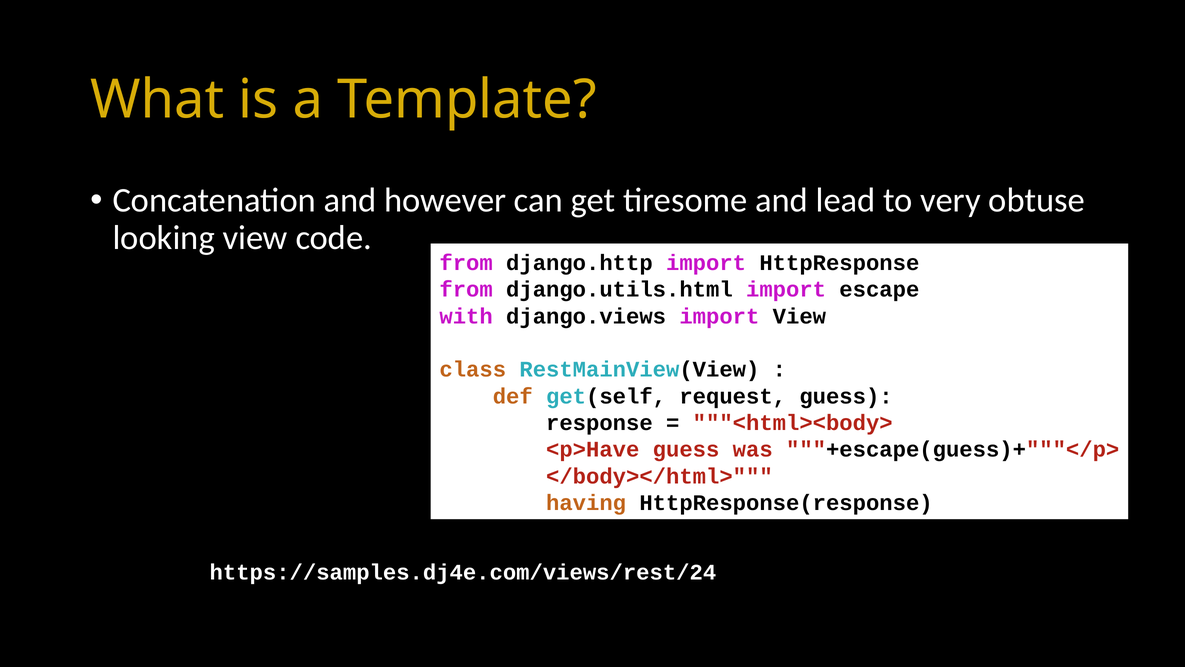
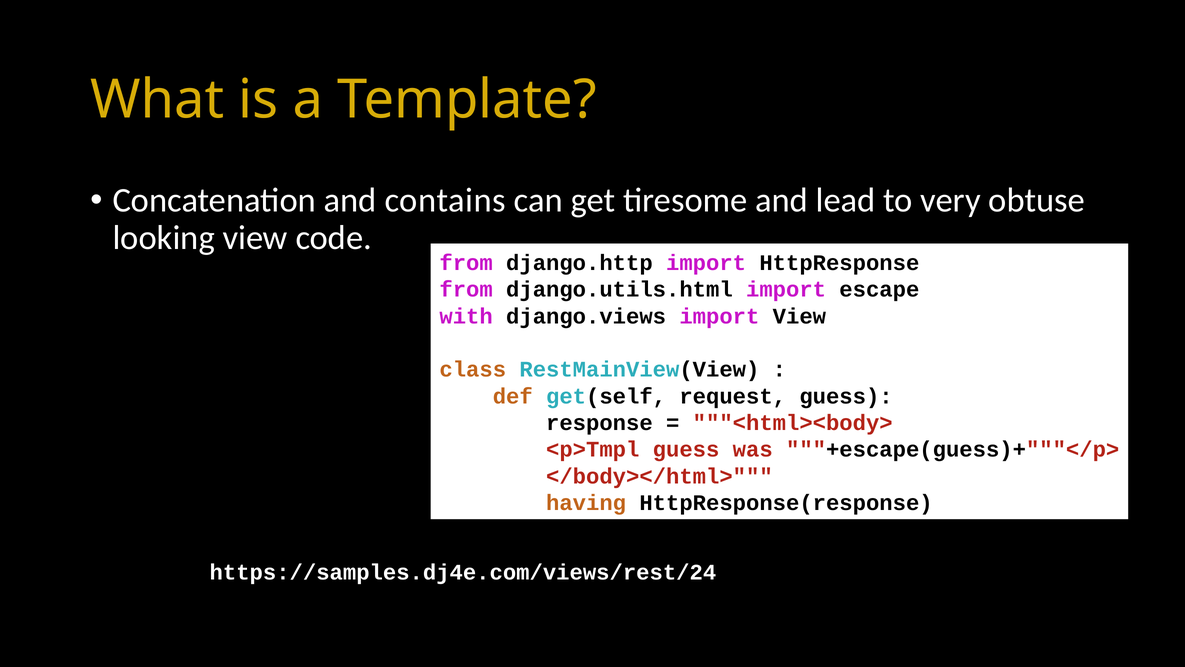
however: however -> contains
<p>Have: <p>Have -> <p>Tmpl
